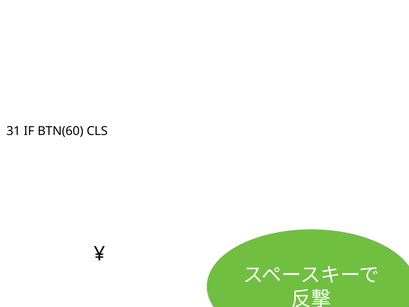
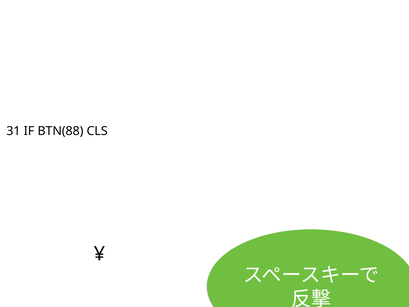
BTN(60: BTN(60 -> BTN(88
